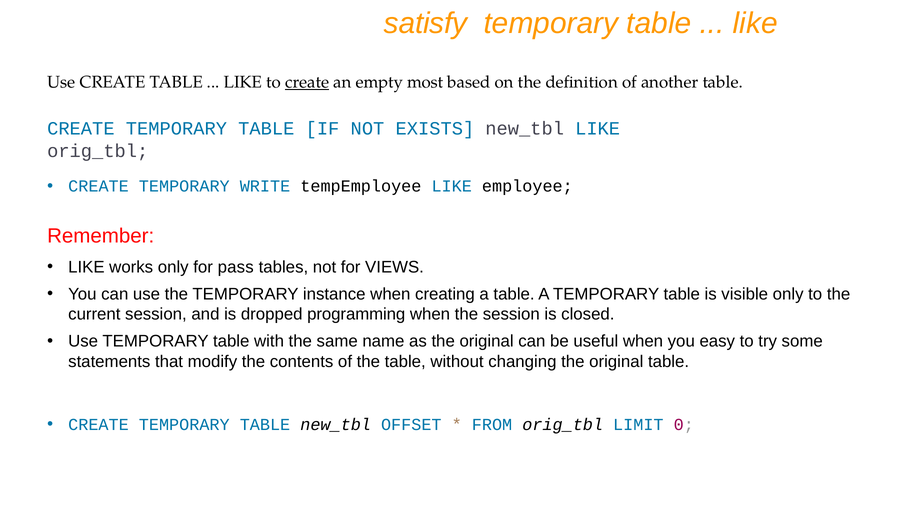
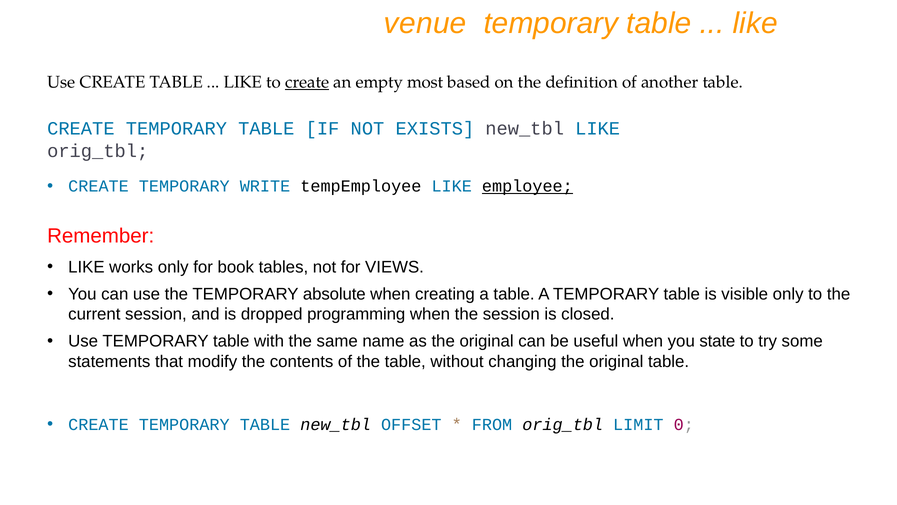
satisfy: satisfy -> venue
employee underline: none -> present
pass: pass -> book
instance: instance -> absolute
easy: easy -> state
